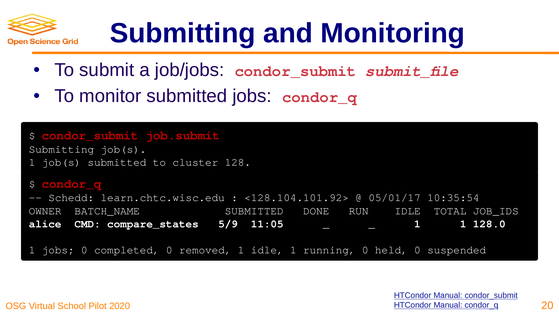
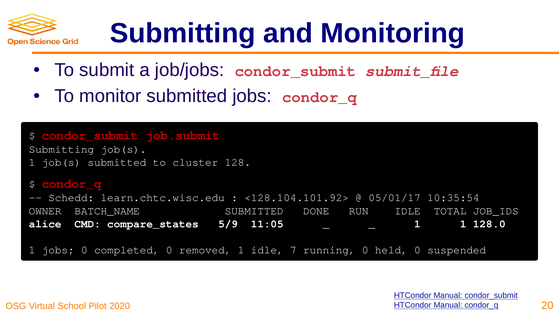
idle 1: 1 -> 7
